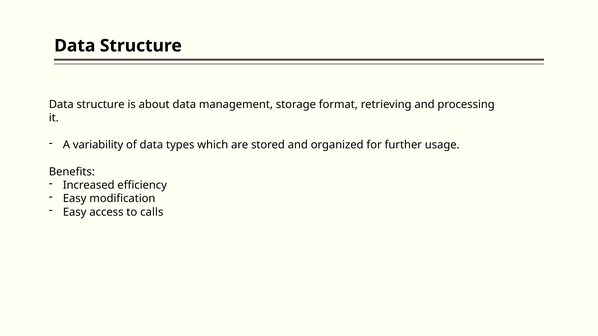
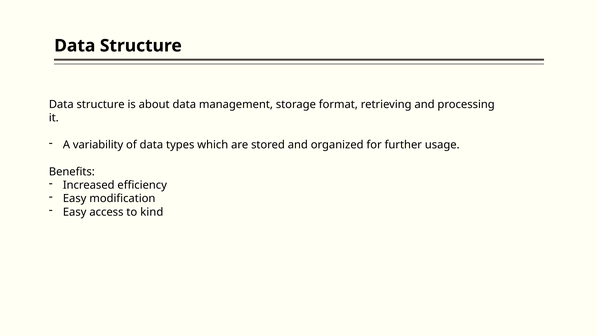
calls: calls -> kind
